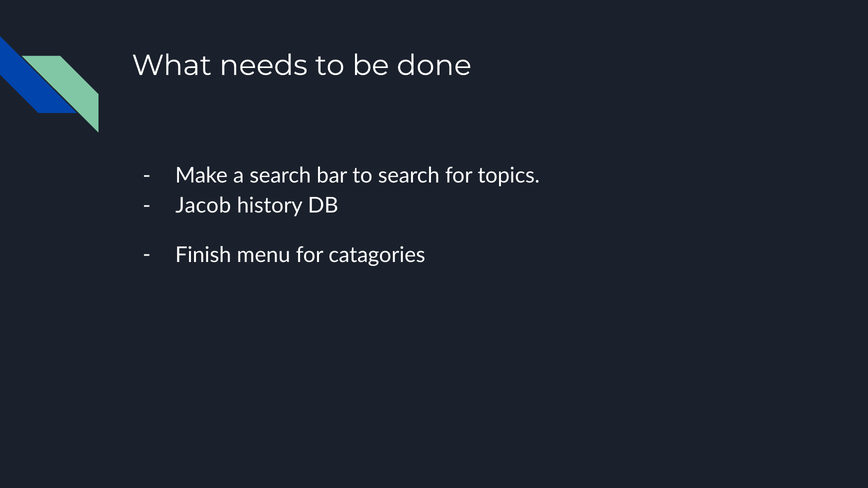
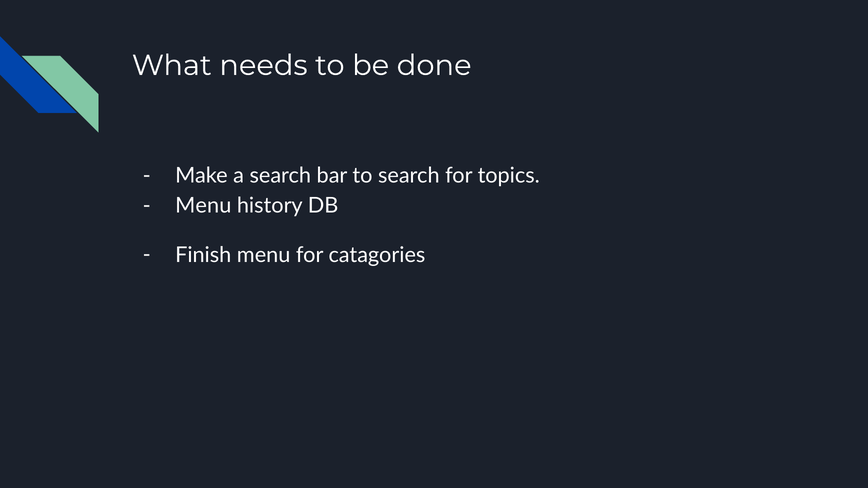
Jacob at (203, 206): Jacob -> Menu
